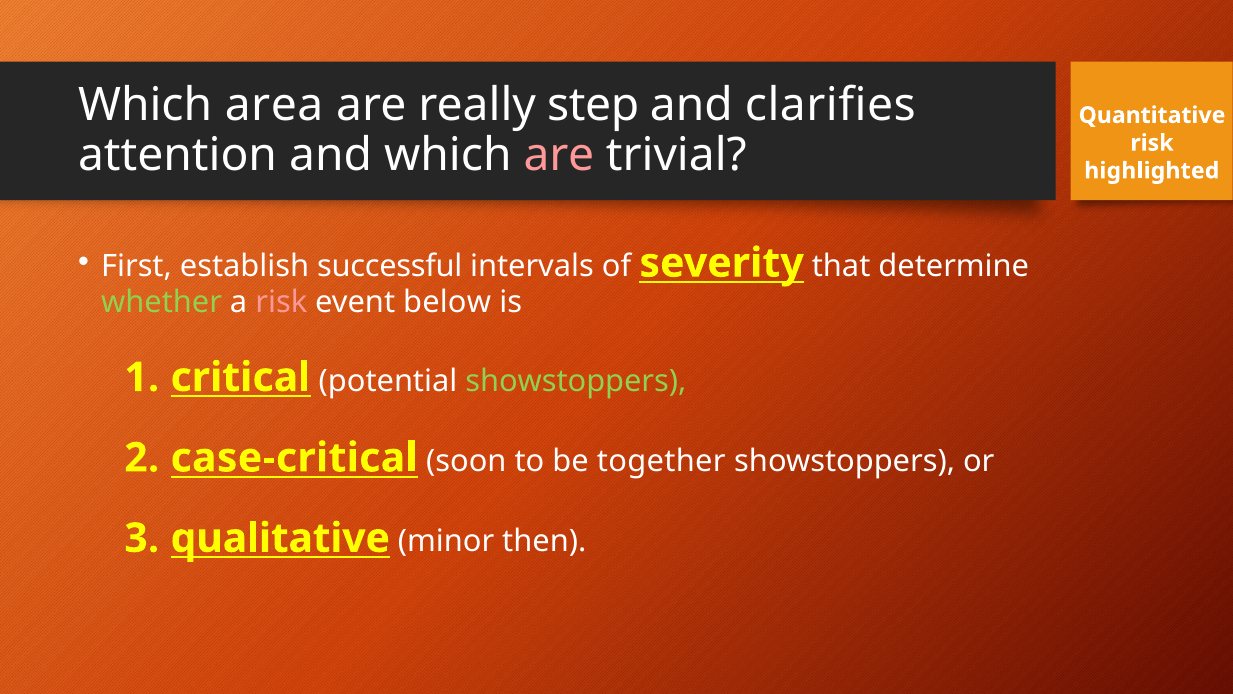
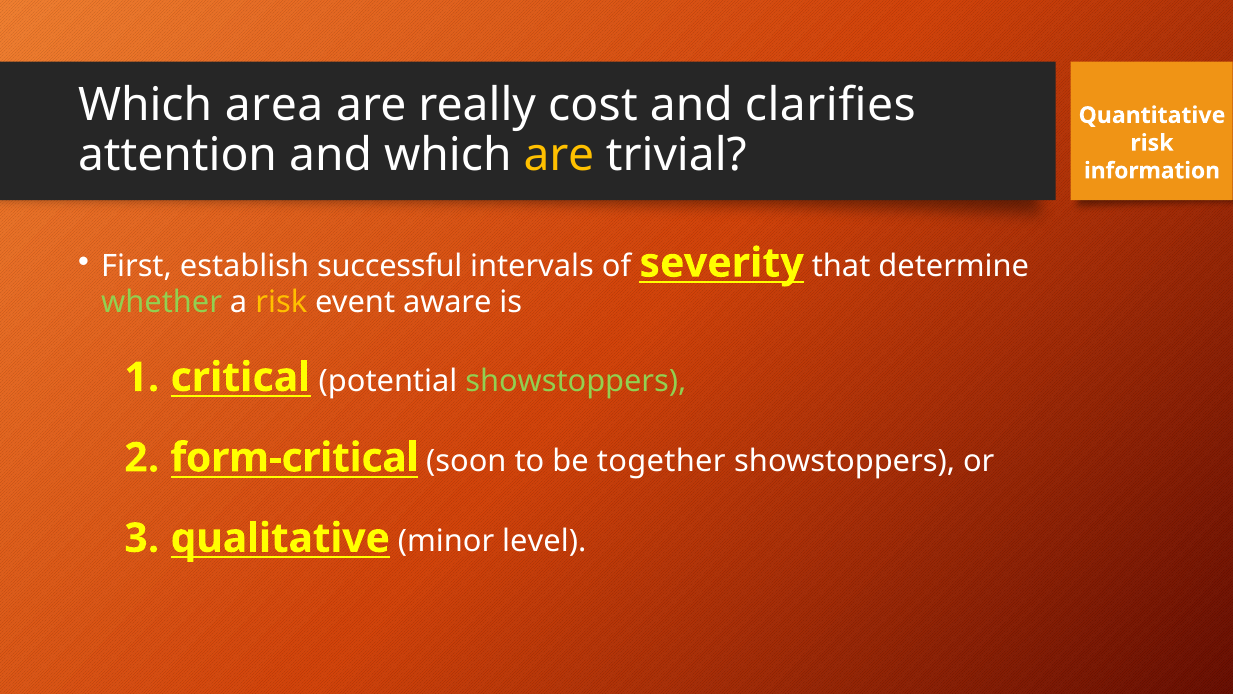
step: step -> cost
are at (559, 155) colour: pink -> yellow
highlighted: highlighted -> information
risk at (281, 302) colour: pink -> yellow
below: below -> aware
case-critical: case-critical -> form-critical
then: then -> level
